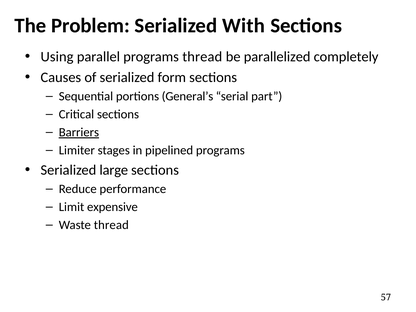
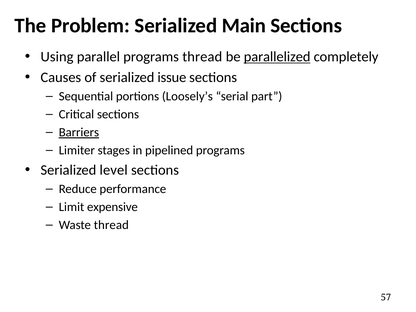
With: With -> Main
parallelized underline: none -> present
form: form -> issue
General’s: General’s -> Loosely’s
large: large -> level
